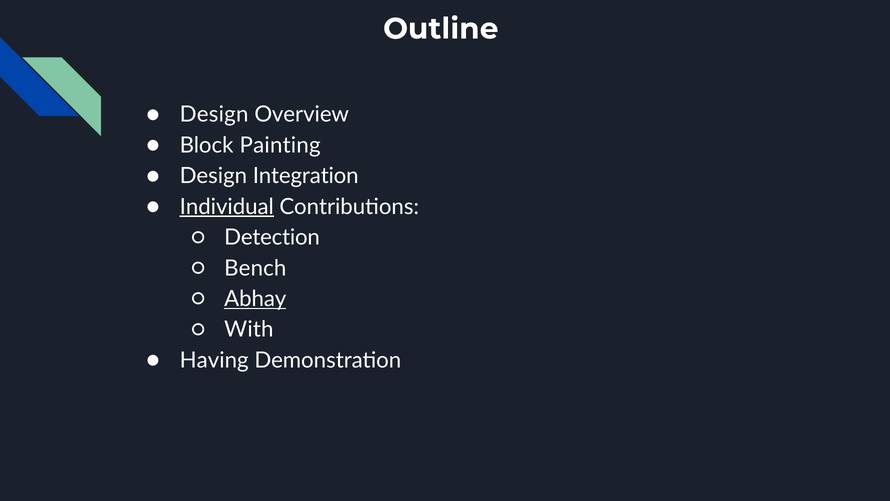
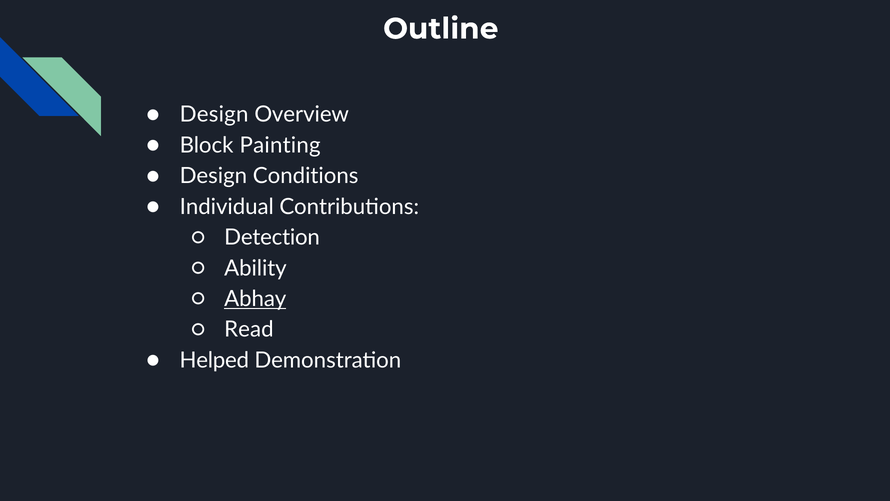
Integration: Integration -> Conditions
Individual underline: present -> none
Bench: Bench -> Ability
With: With -> Read
Having: Having -> Helped
